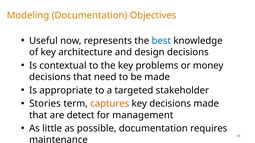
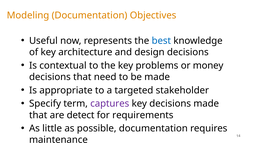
Stories: Stories -> Specify
captures colour: orange -> purple
management: management -> requirements
